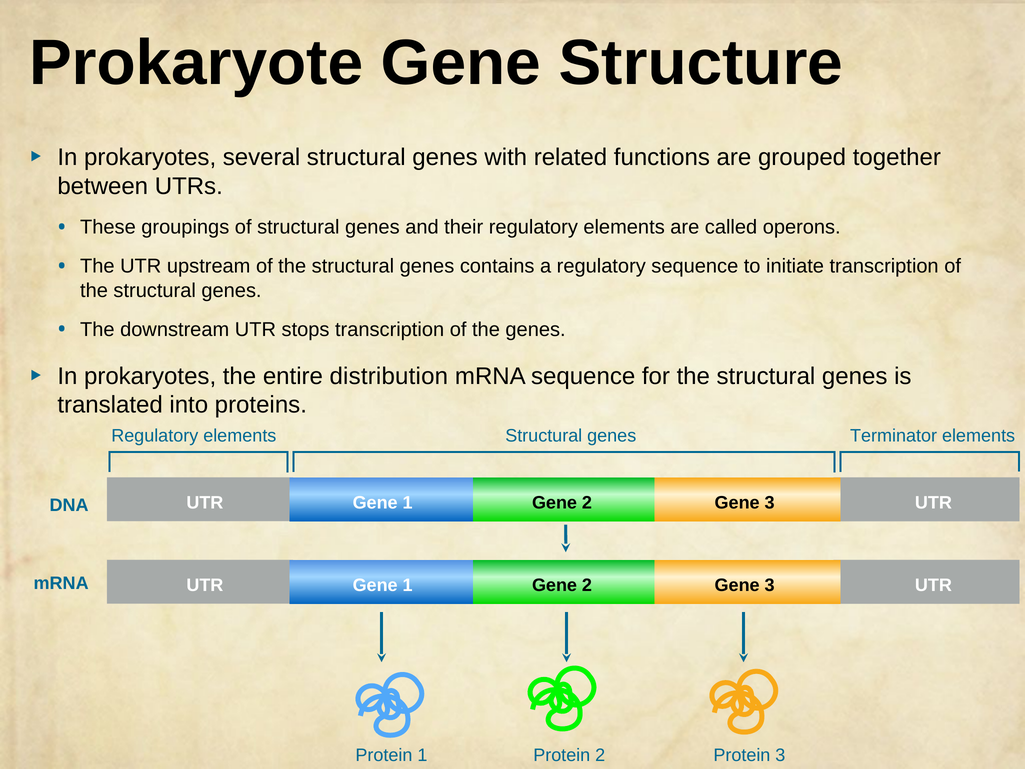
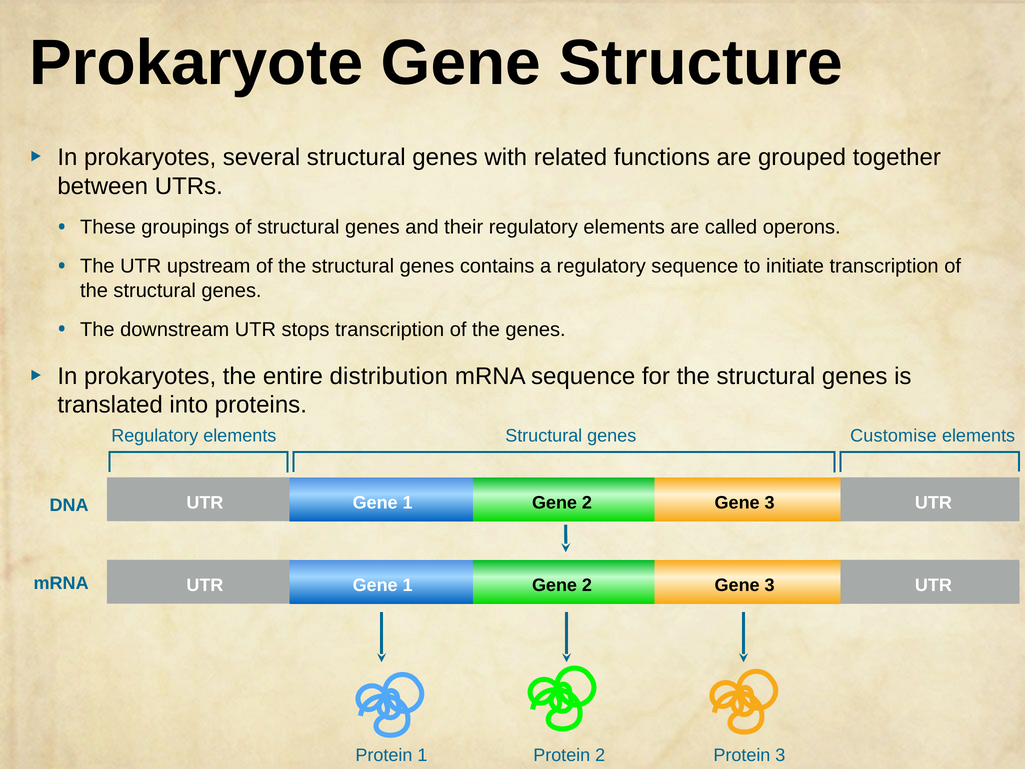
Terminator: Terminator -> Customise
